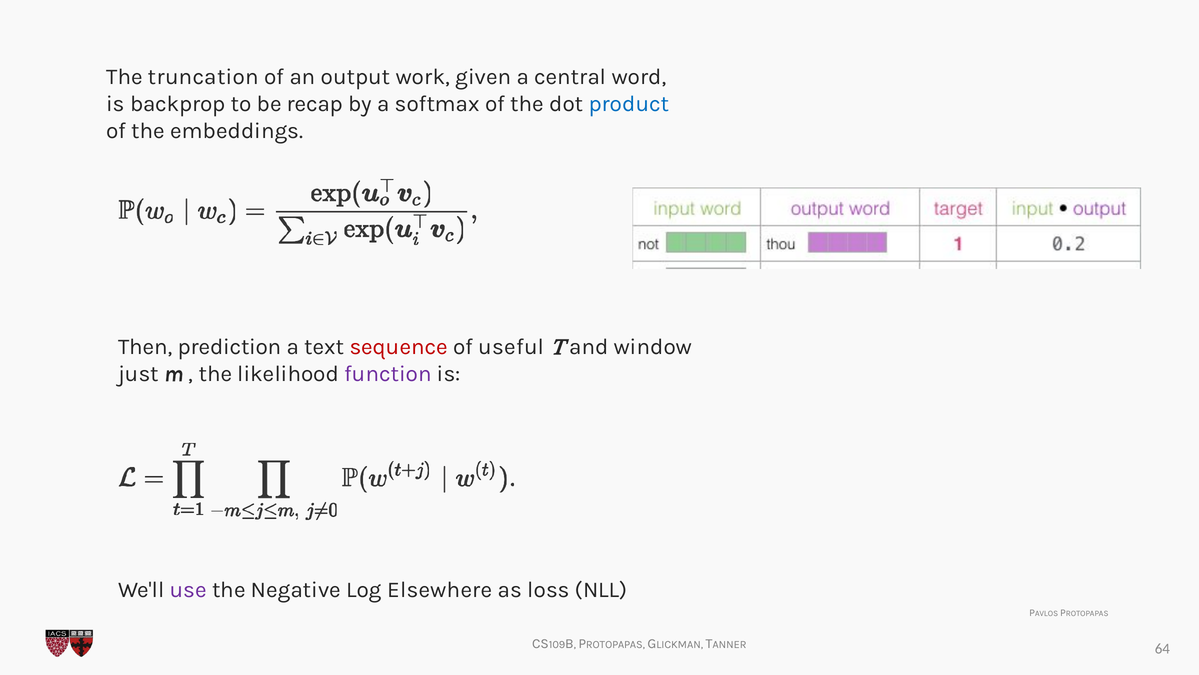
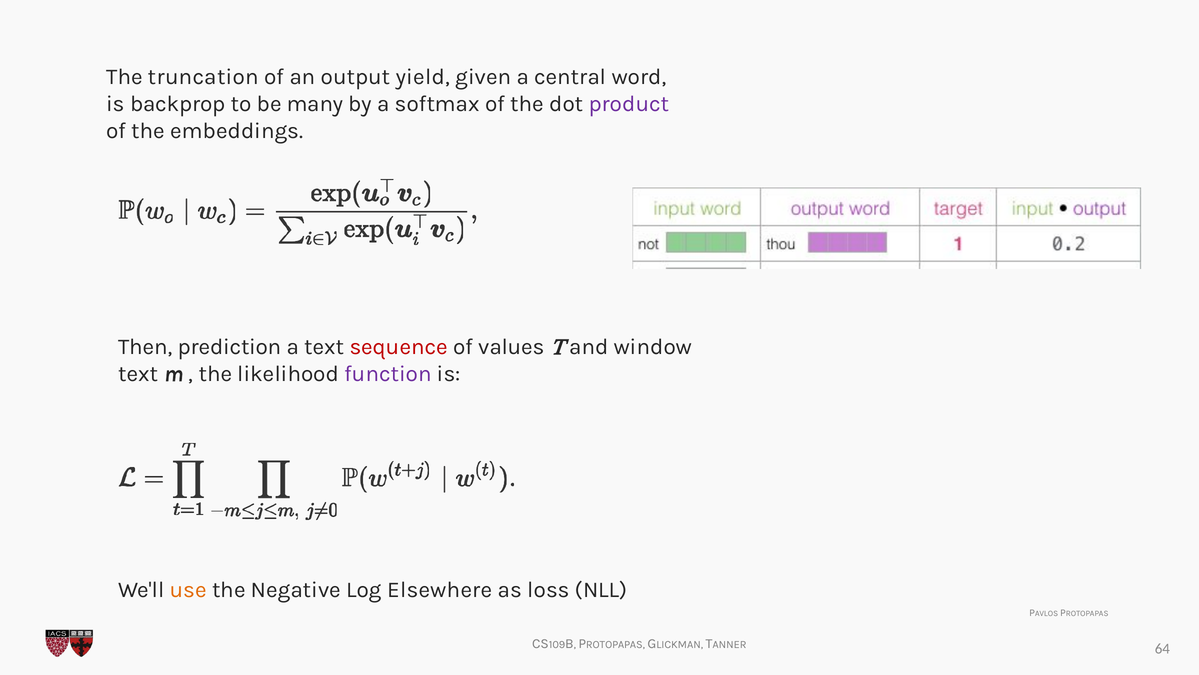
work: work -> yield
recap: recap -> many
product colour: blue -> purple
useful: useful -> values
just at (138, 374): just -> text
use colour: purple -> orange
